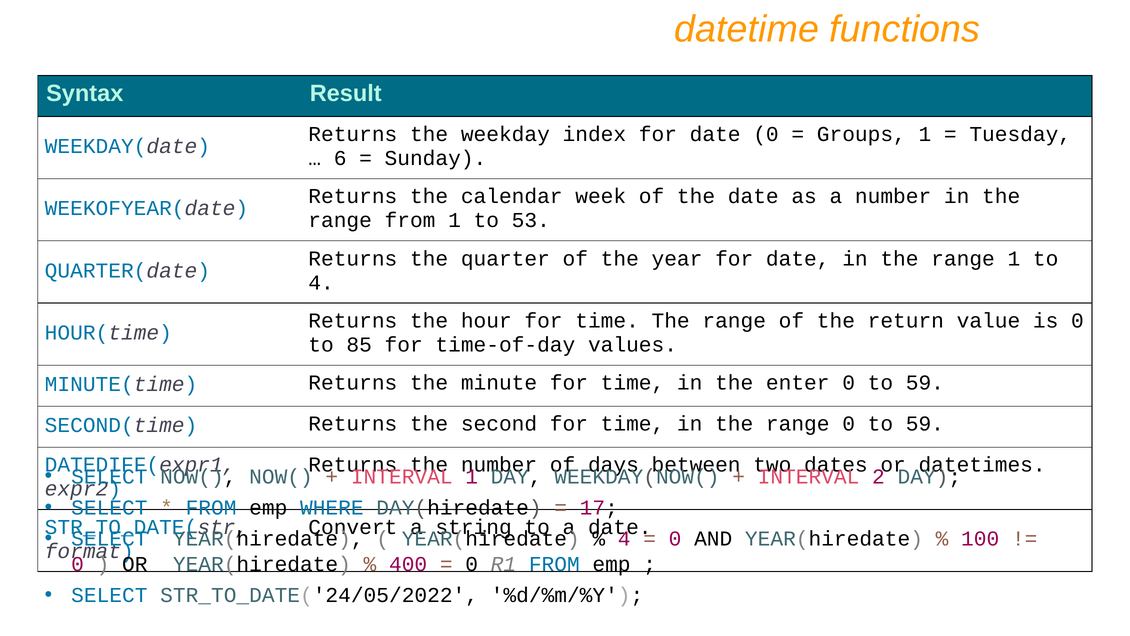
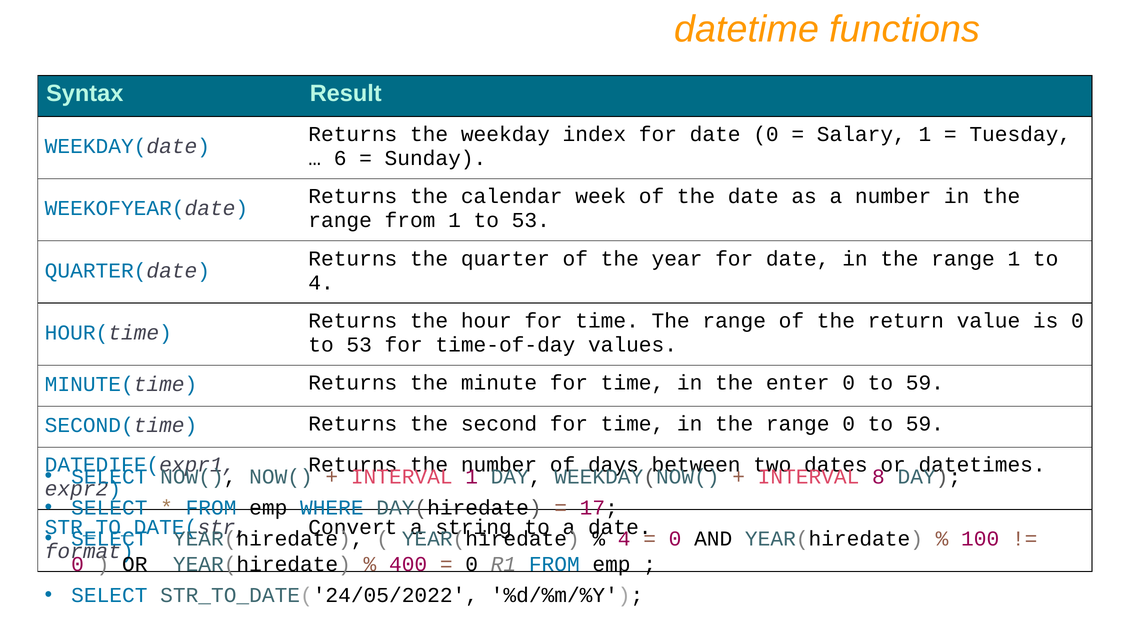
Groups: Groups -> Salary
85 at (359, 345): 85 -> 53
2: 2 -> 8
